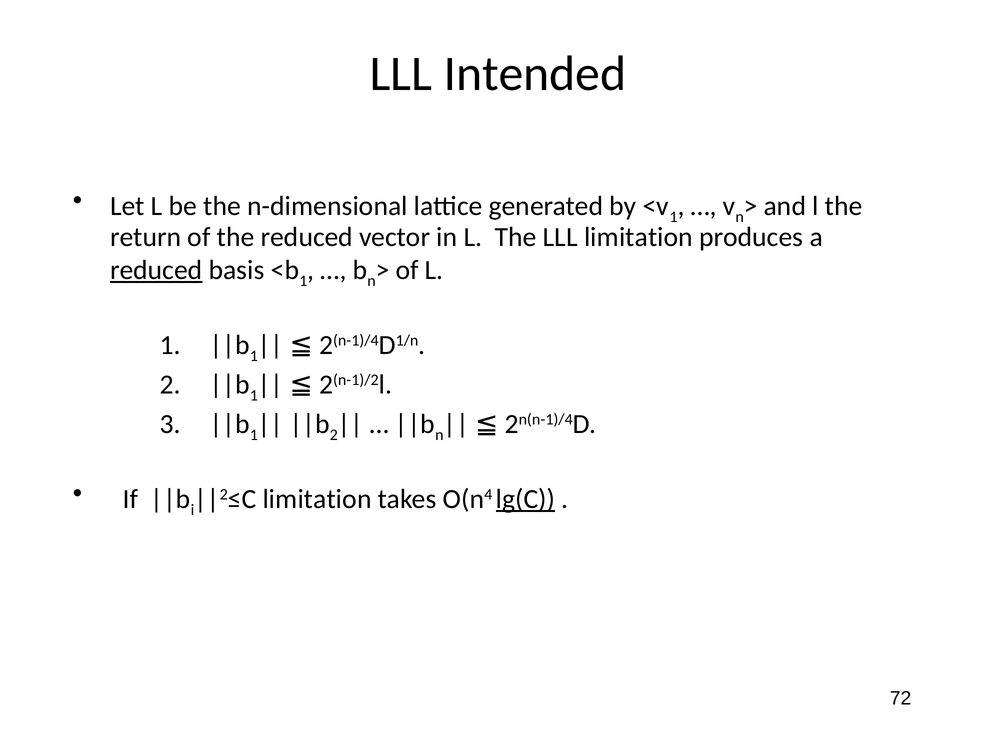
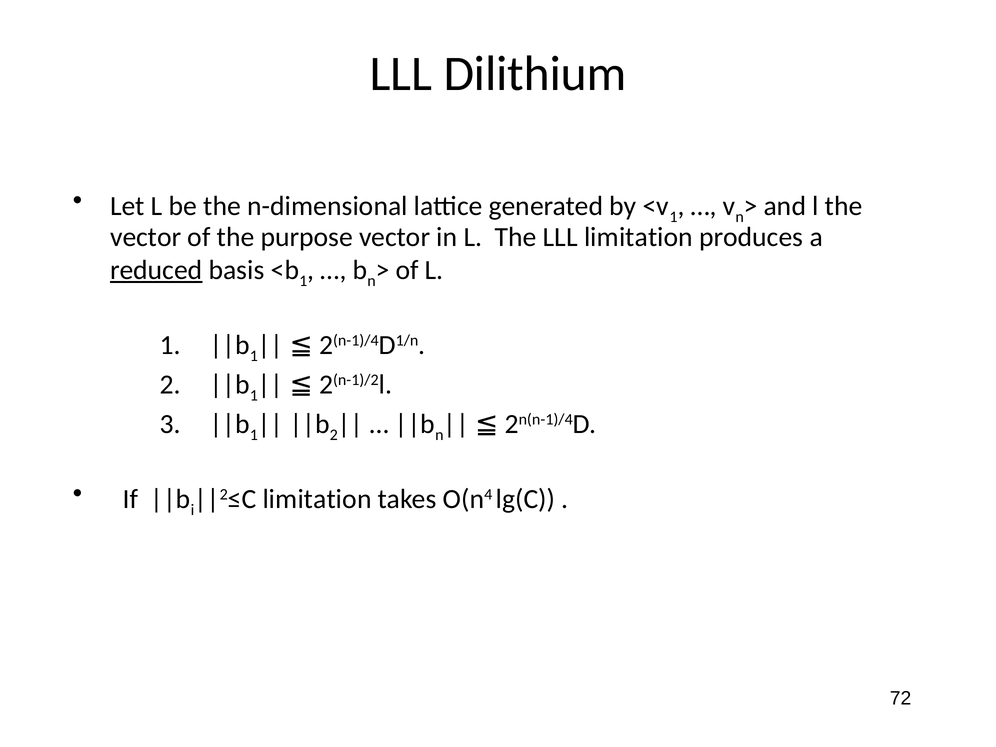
Intended: Intended -> Dilithium
return at (146, 237): return -> vector
the reduced: reduced -> purpose
lg(C underline: present -> none
